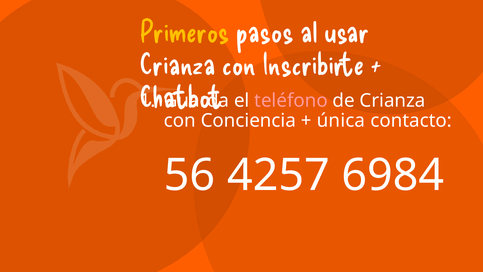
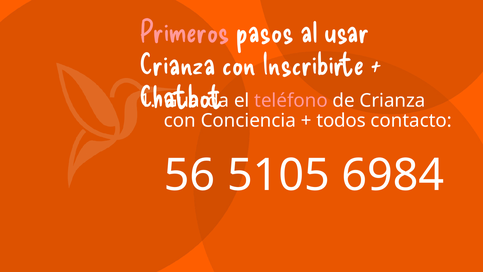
Primeros colour: yellow -> pink
única: única -> todos
4257: 4257 -> 5105
